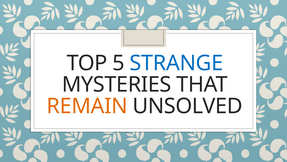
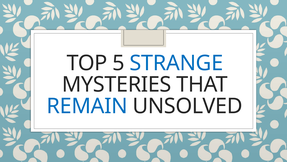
REMAIN colour: orange -> blue
